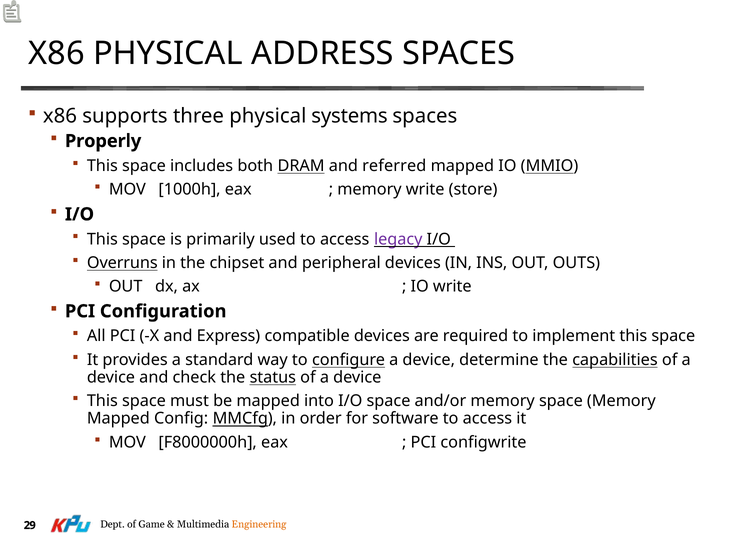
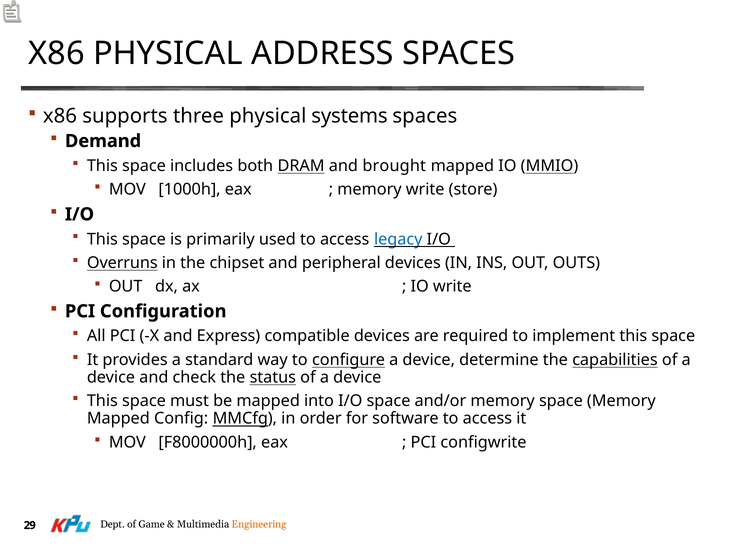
Properly: Properly -> Demand
referred: referred -> brought
legacy colour: purple -> blue
